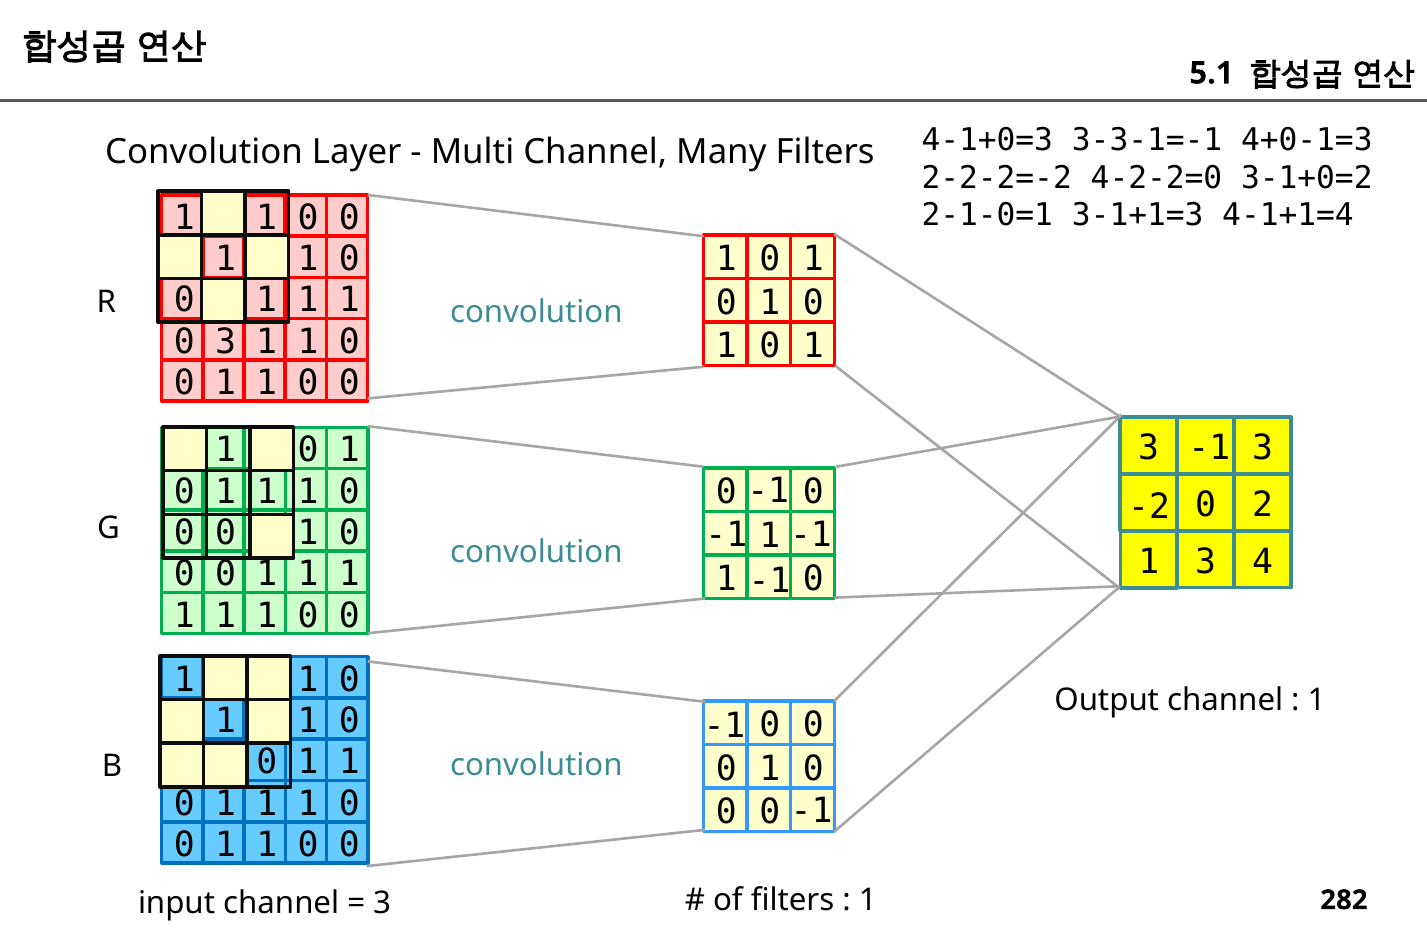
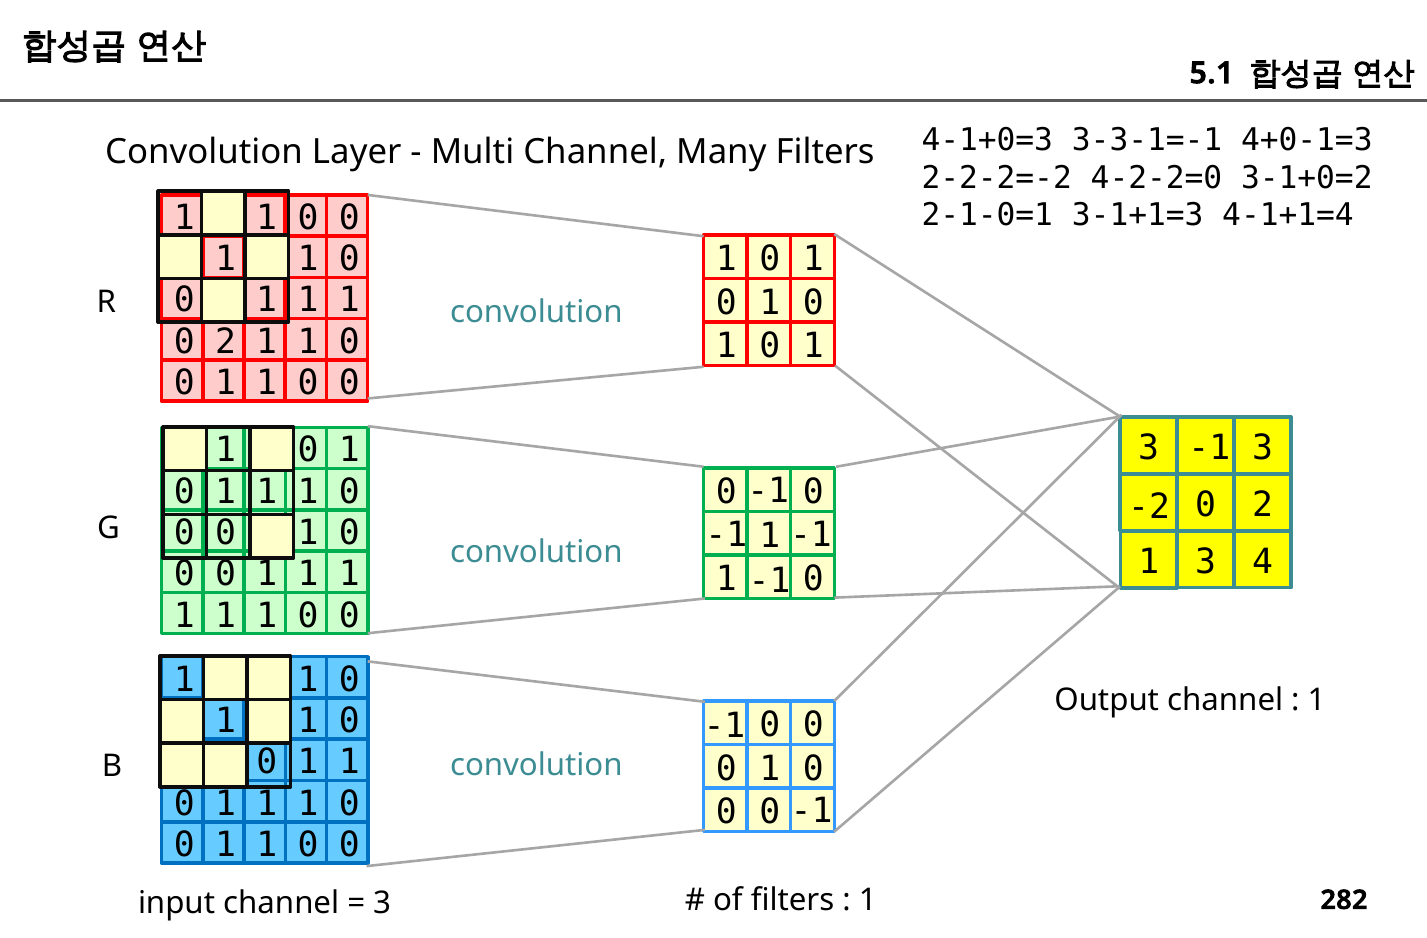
3 at (225, 342): 3 -> 2
